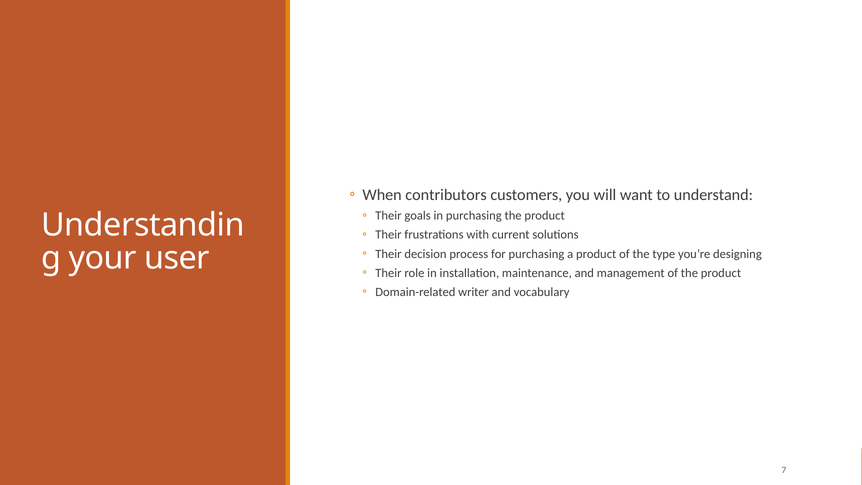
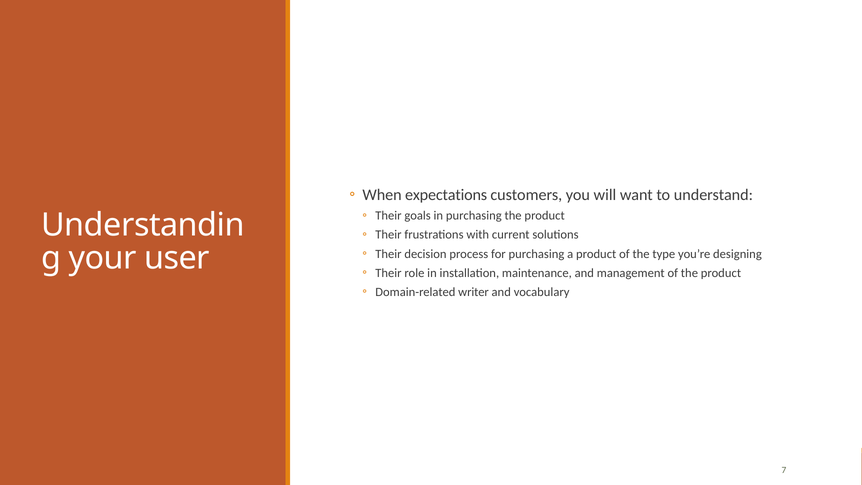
contributors: contributors -> expectations
